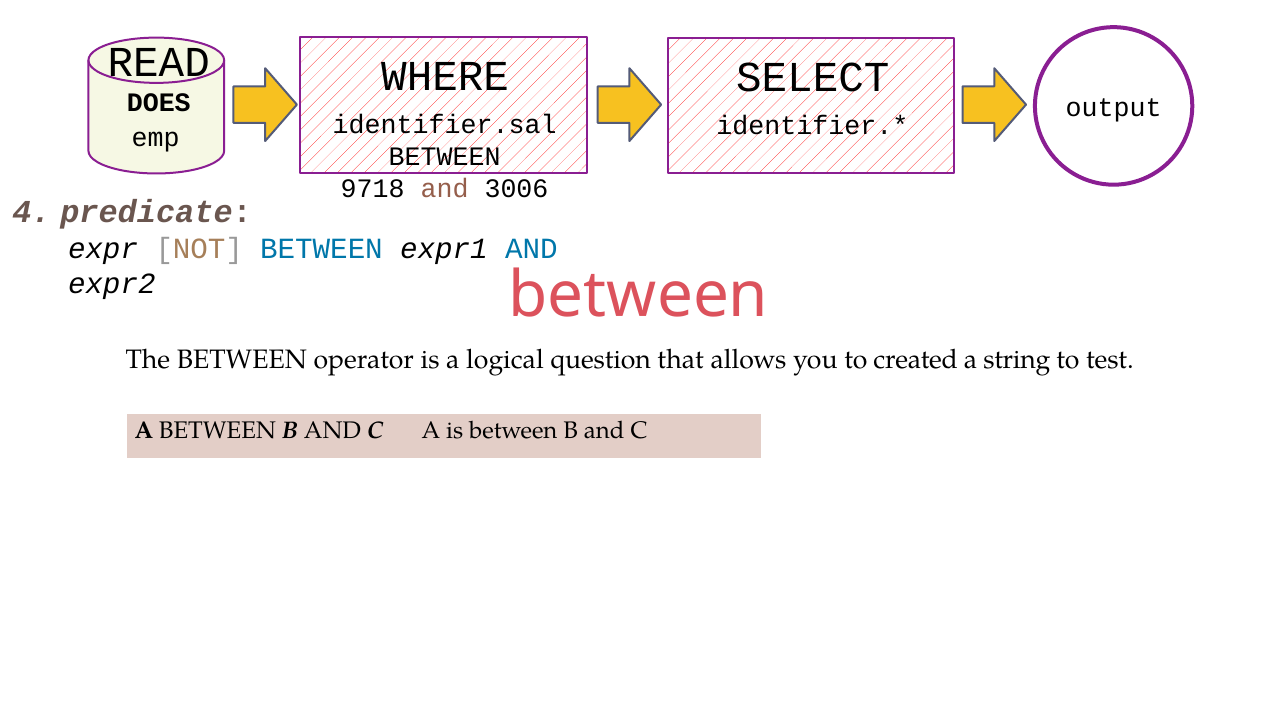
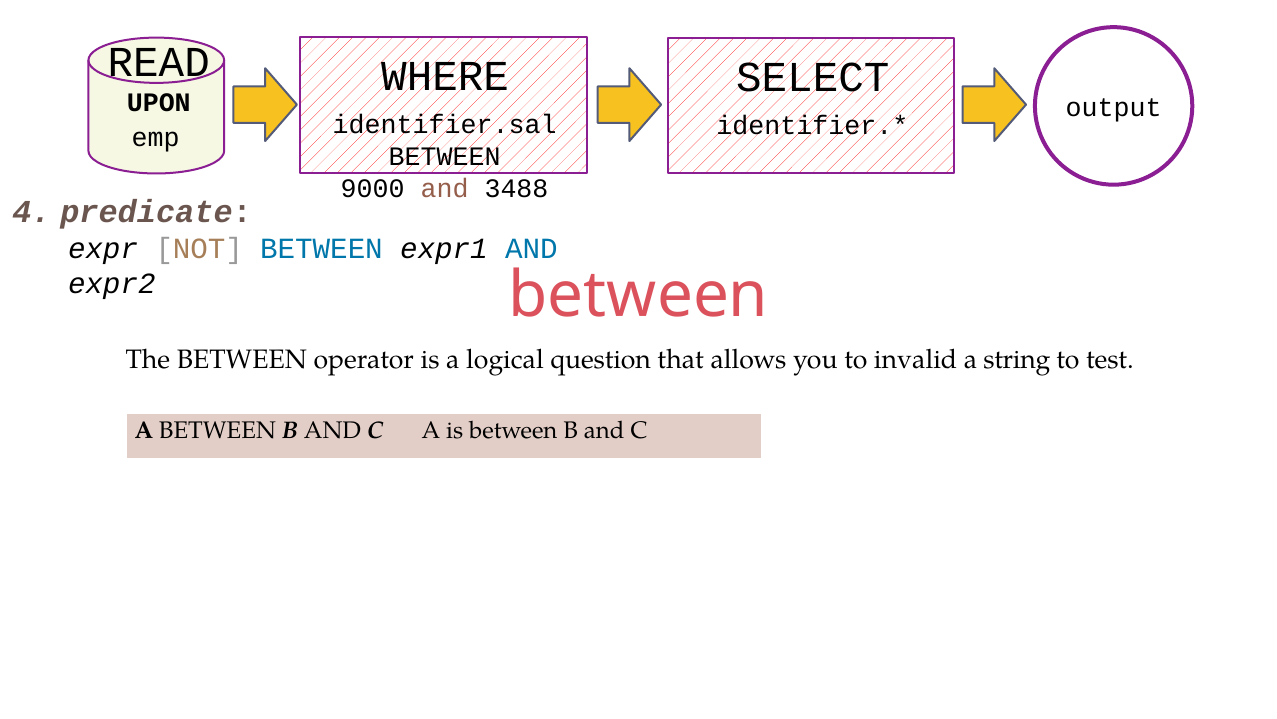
DOES: DOES -> UPON
9718: 9718 -> 9000
3006: 3006 -> 3488
created: created -> invalid
